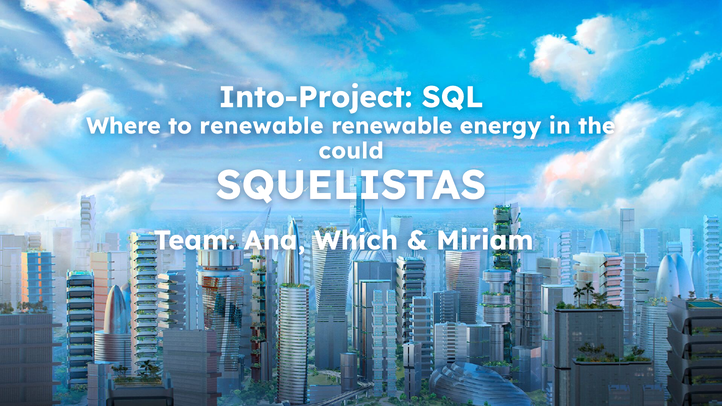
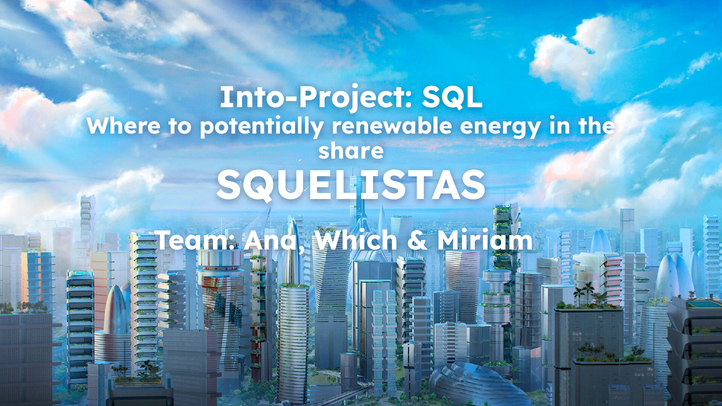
to renewable: renewable -> potentially
could: could -> share
